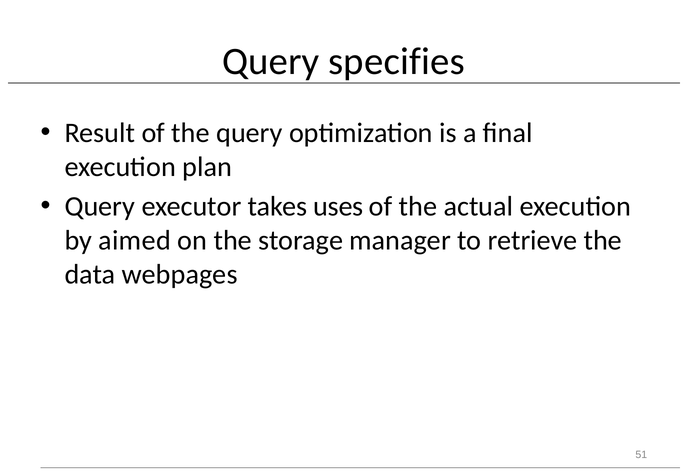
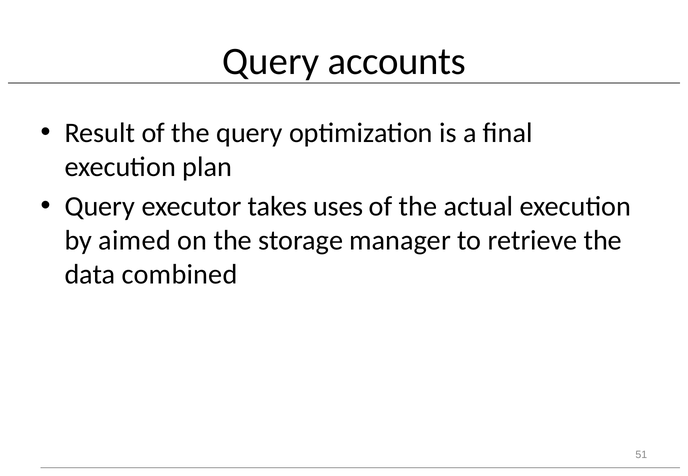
specifies: specifies -> accounts
webpages: webpages -> combined
